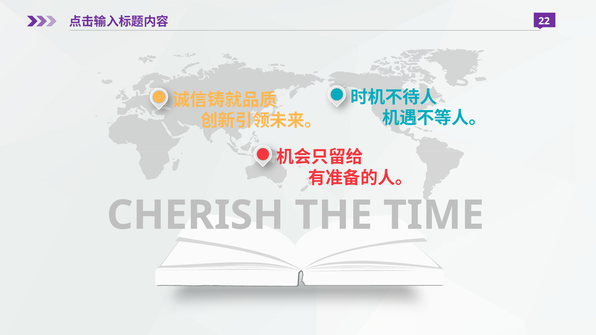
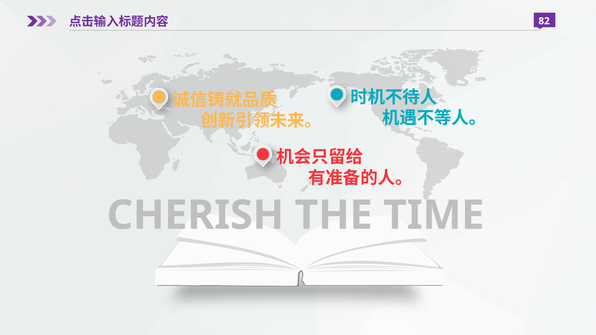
22: 22 -> 82
